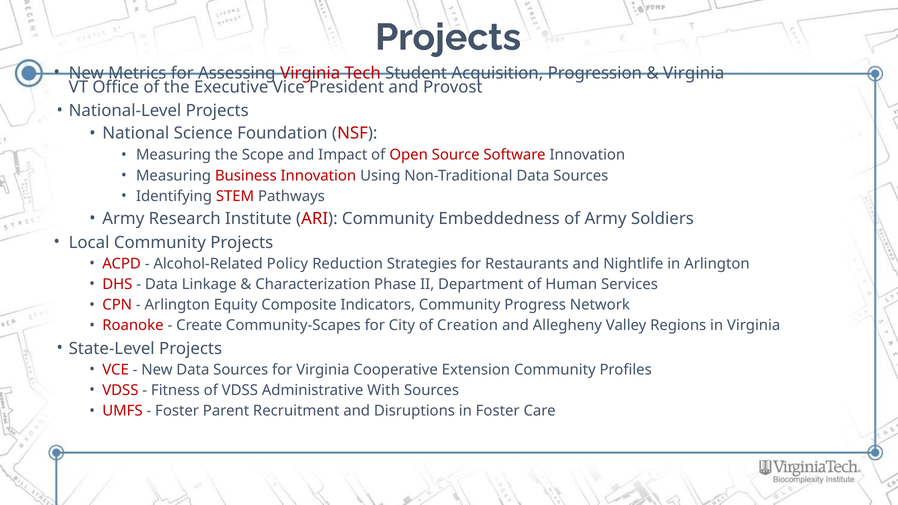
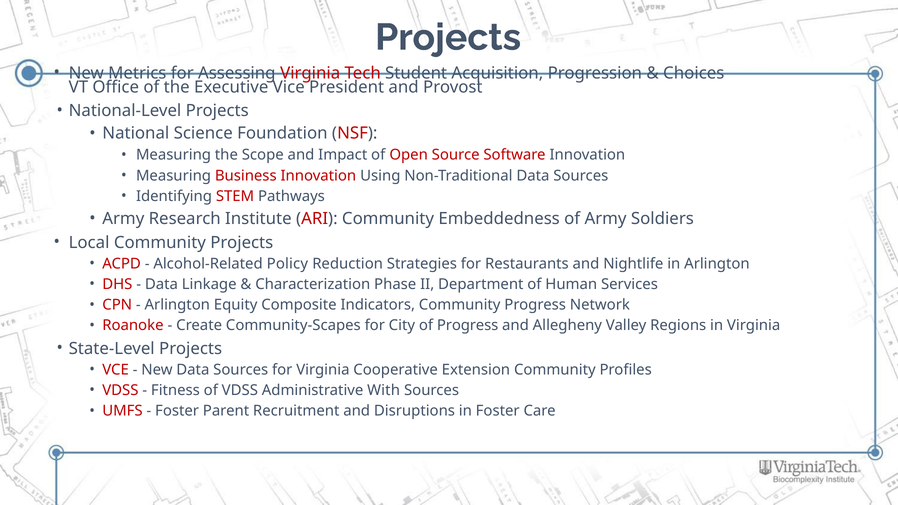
Virginia at (694, 73): Virginia -> Choices
of Creation: Creation -> Progress
